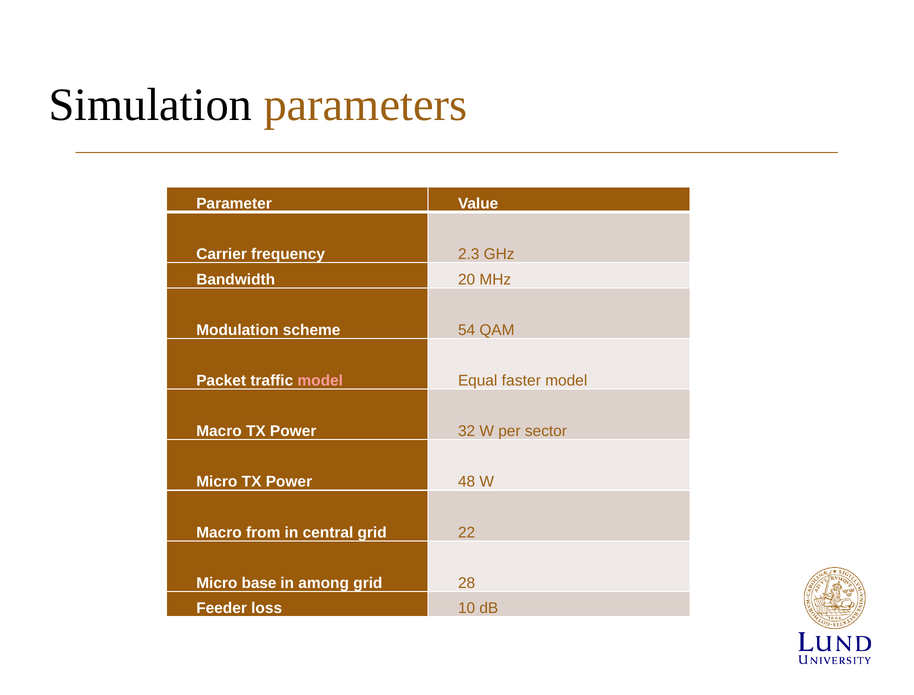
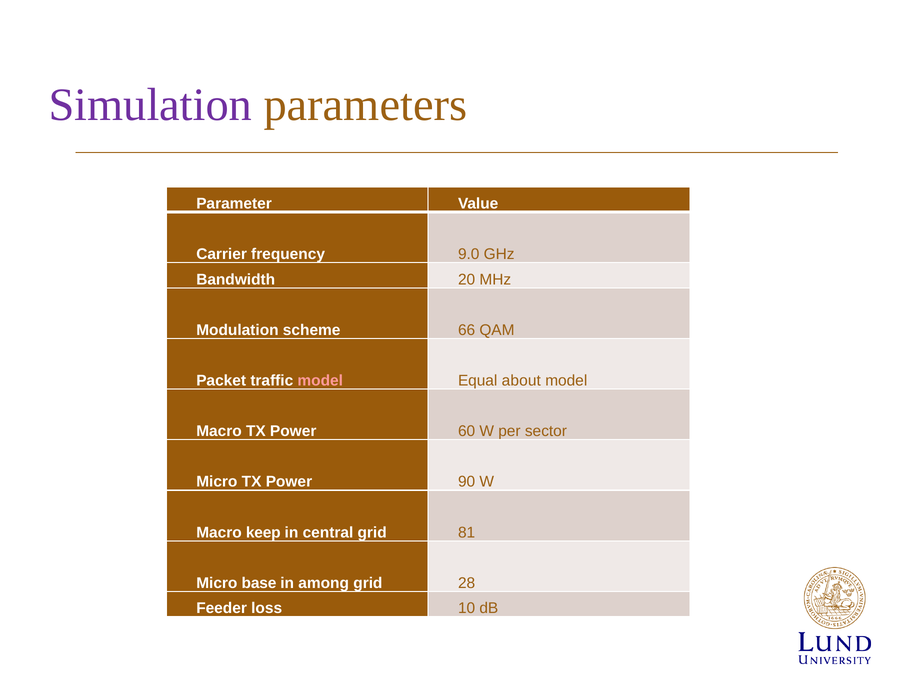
Simulation colour: black -> purple
2.3: 2.3 -> 9.0
54: 54 -> 66
faster: faster -> about
32: 32 -> 60
48: 48 -> 90
from: from -> keep
22: 22 -> 81
